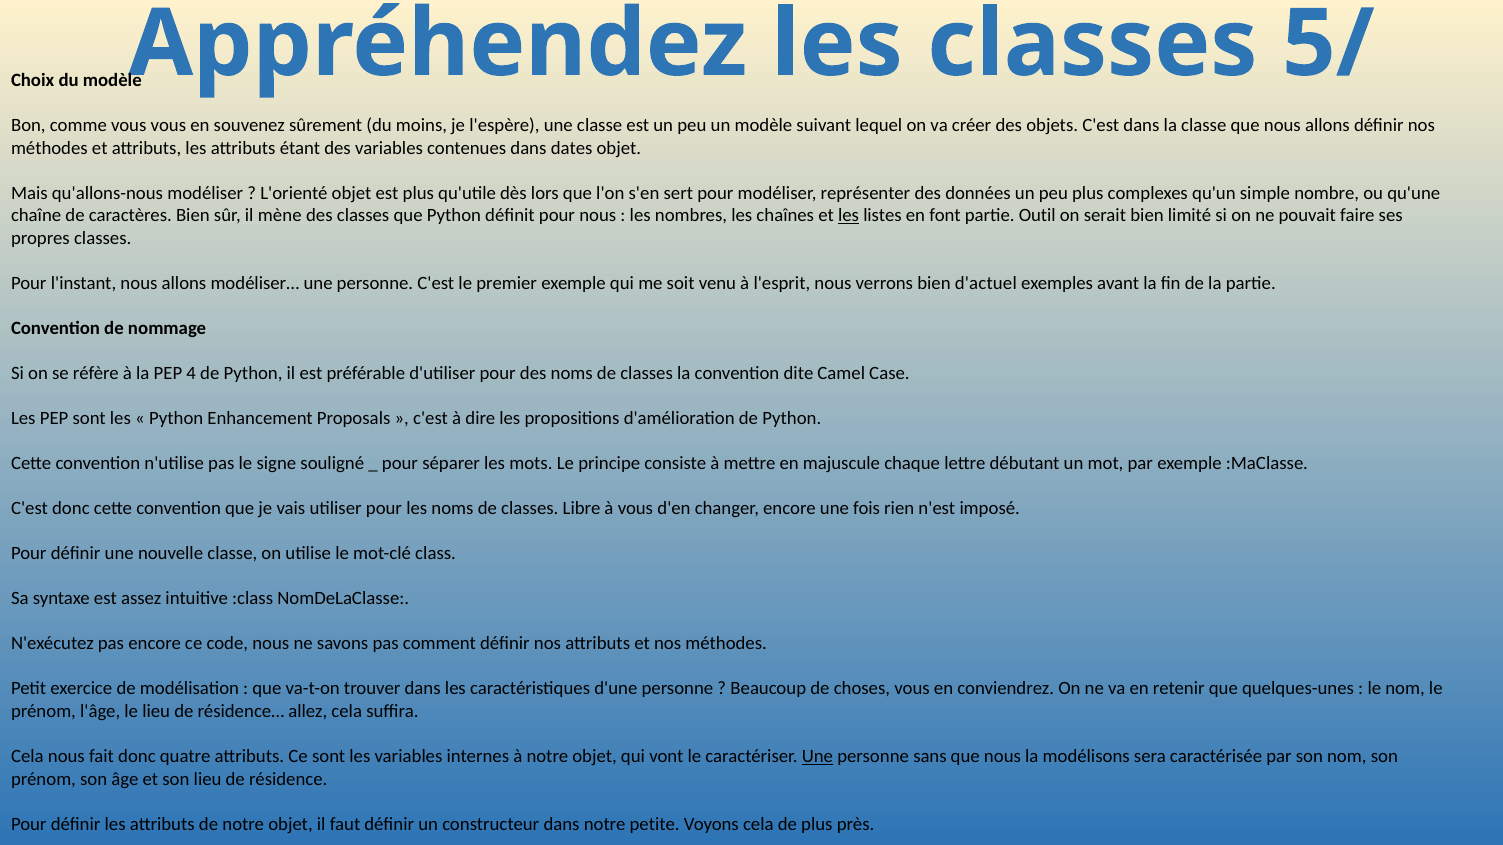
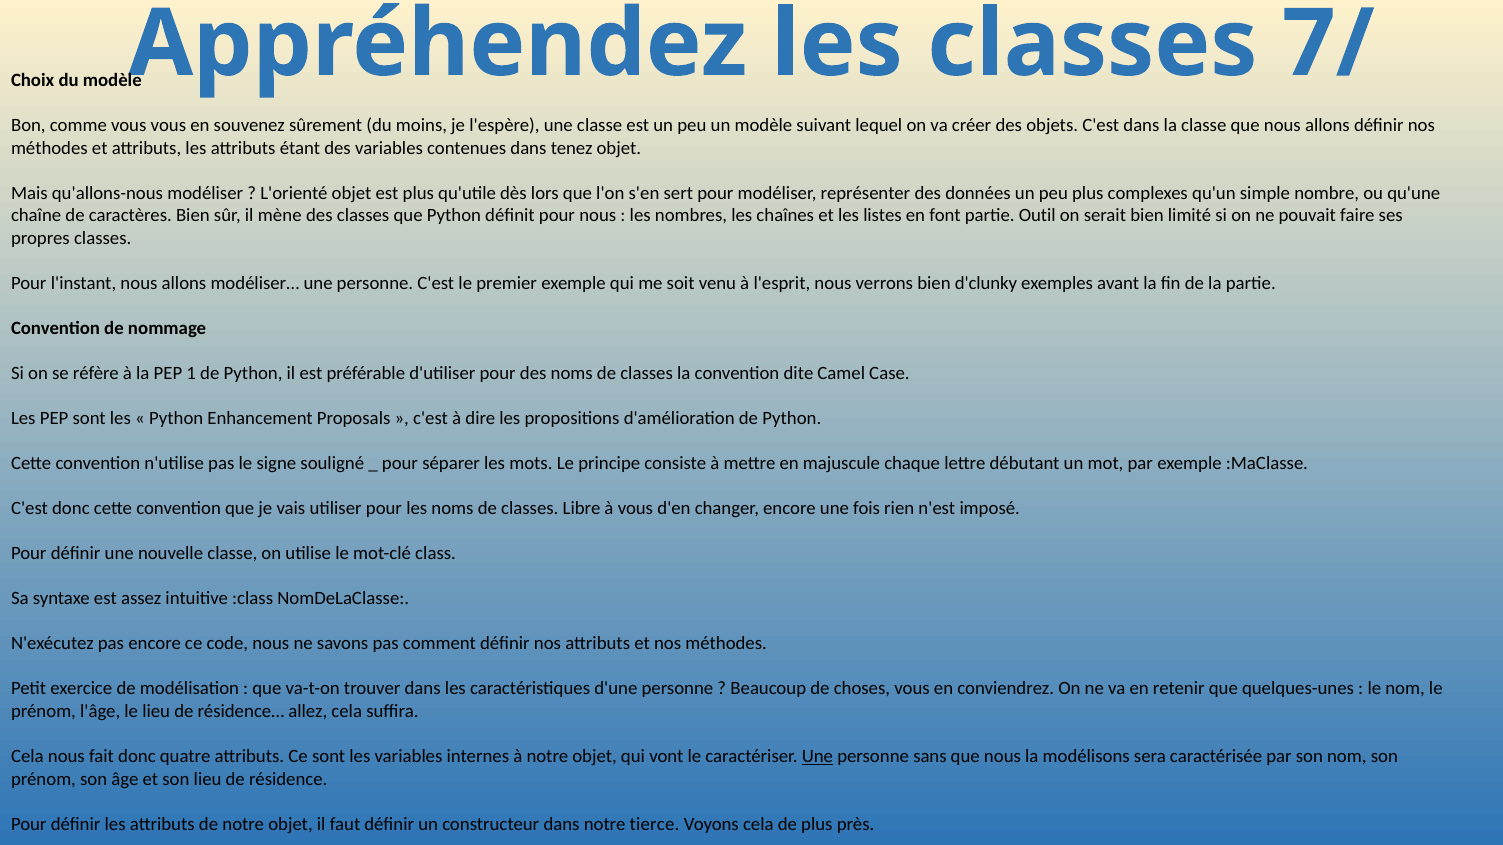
5/: 5/ -> 7/
dates: dates -> tenez
les at (849, 216) underline: present -> none
d'actuel: d'actuel -> d'clunky
4: 4 -> 1
petite: petite -> tierce
